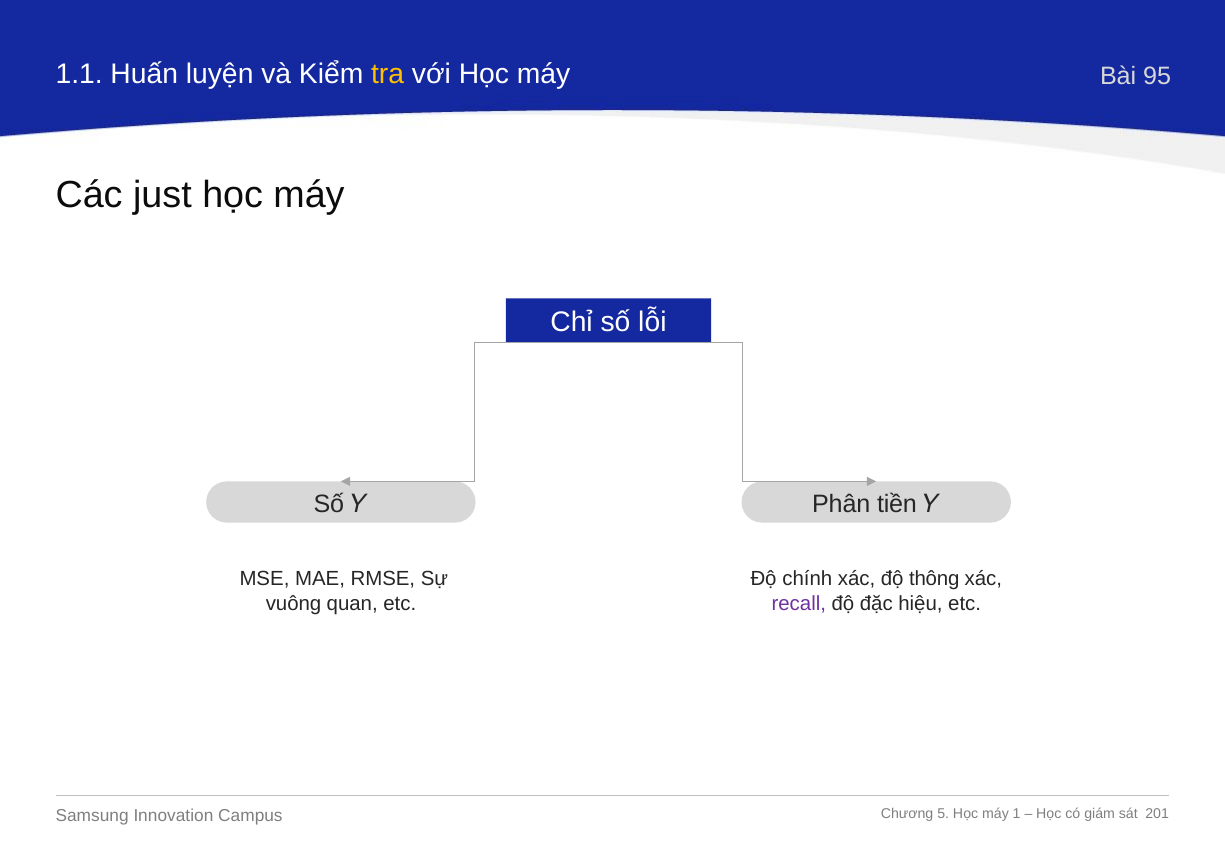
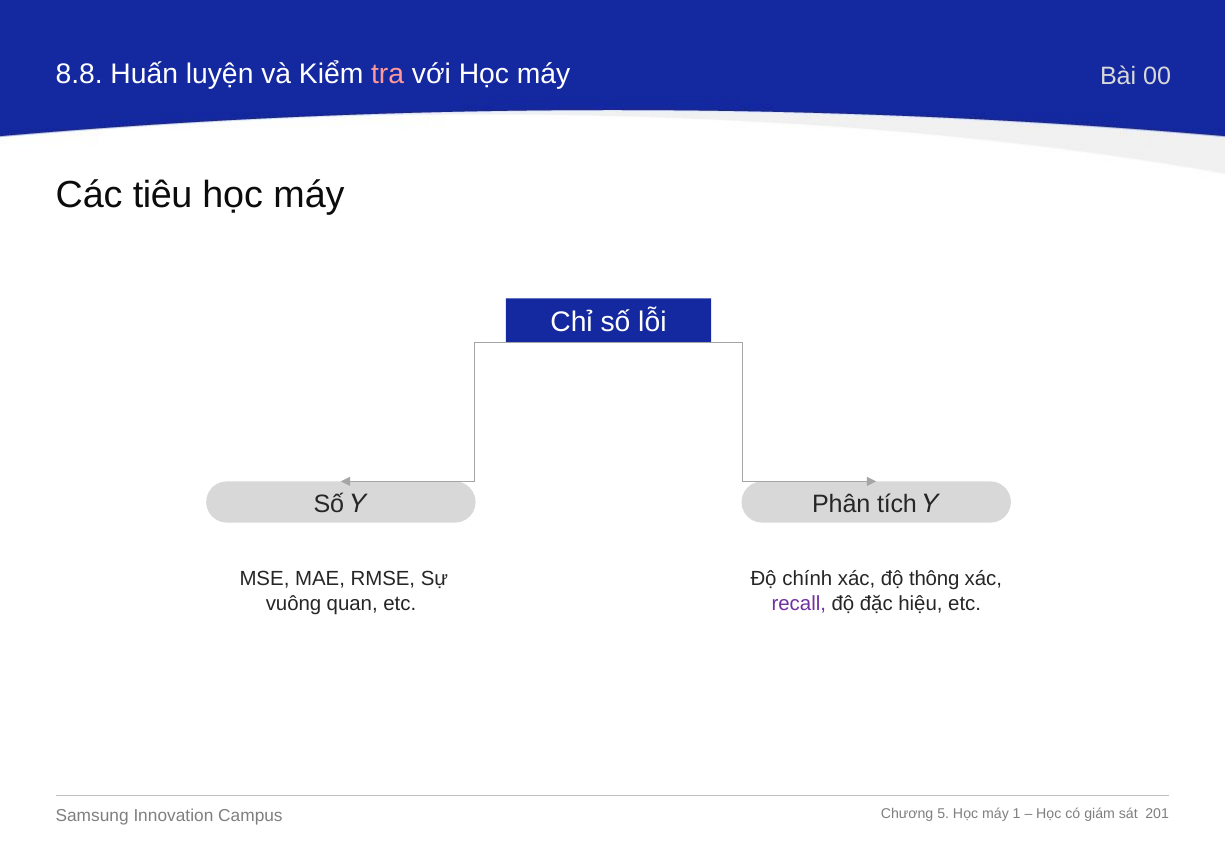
1.1: 1.1 -> 8.8
tra colour: yellow -> pink
95: 95 -> 00
just: just -> tiêu
tiền: tiền -> tích
